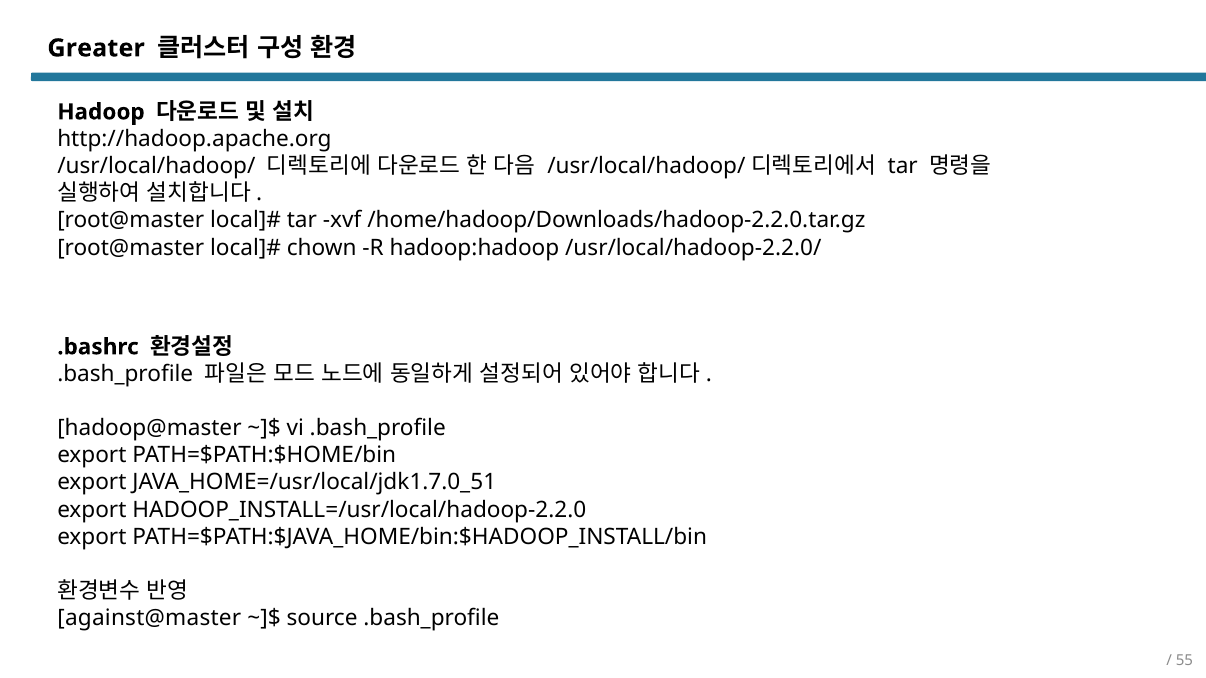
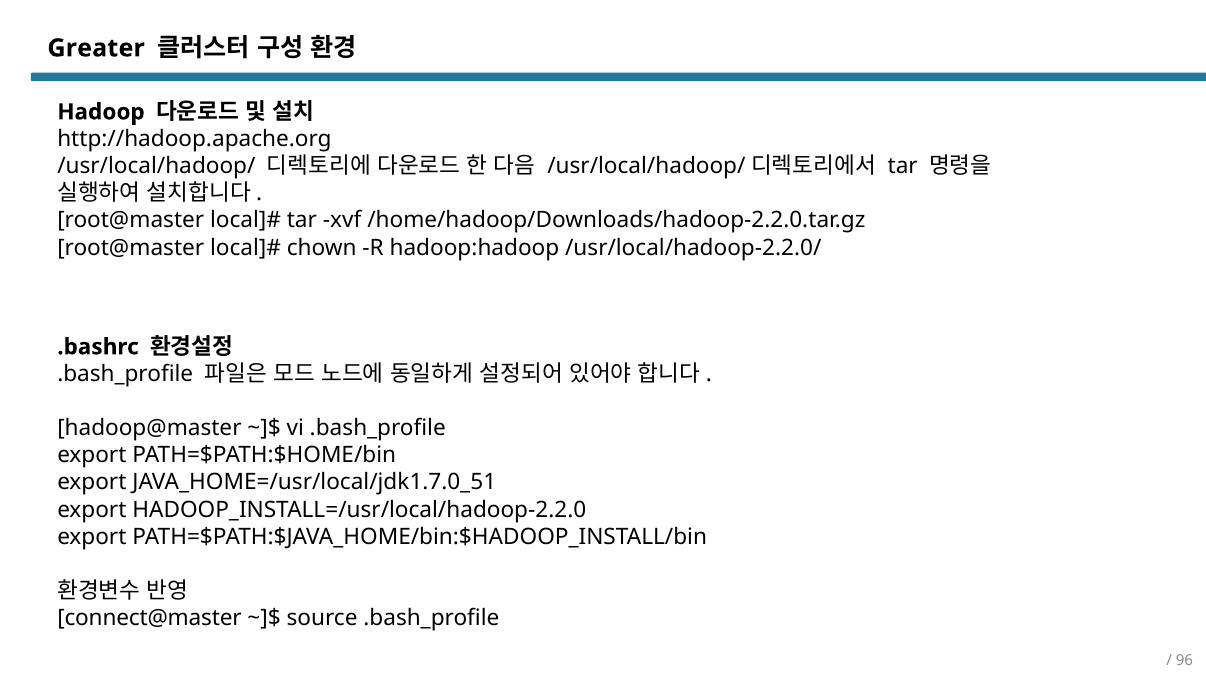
against@master: against@master -> connect@master
55: 55 -> 96
